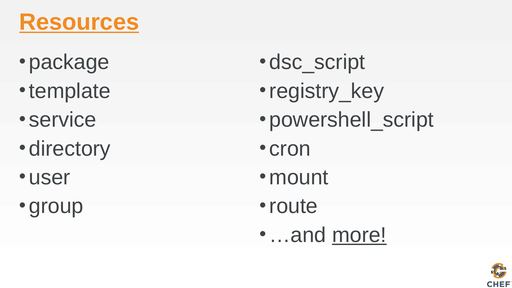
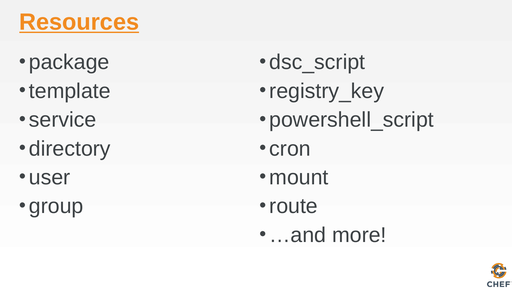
more underline: present -> none
